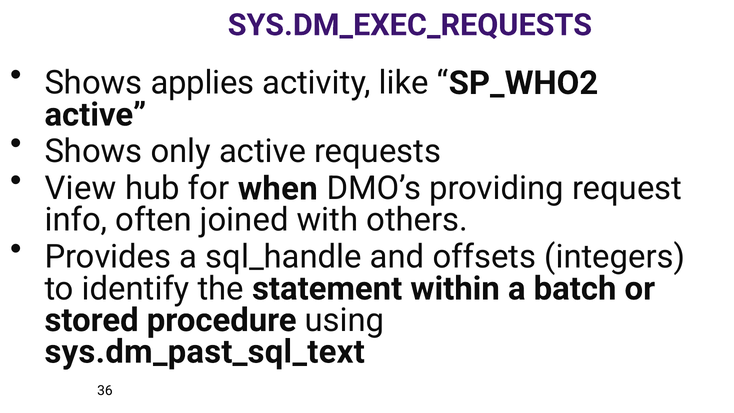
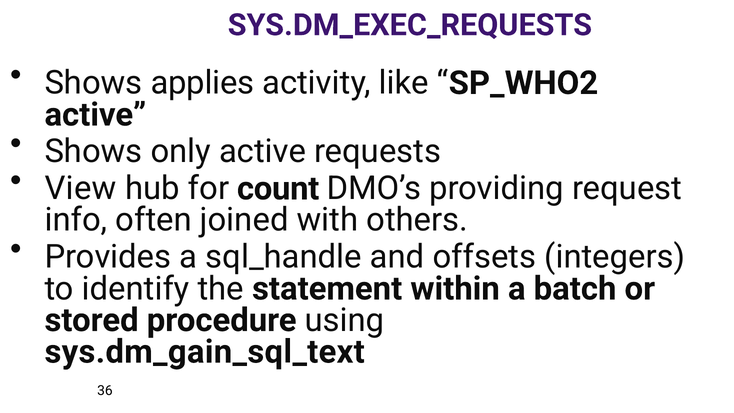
when: when -> count
sys.dm_past_sql_text: sys.dm_past_sql_text -> sys.dm_gain_sql_text
